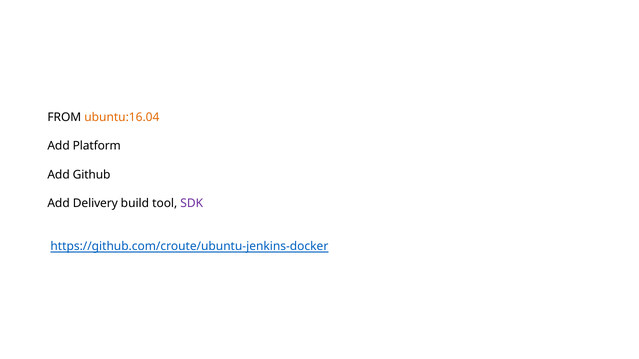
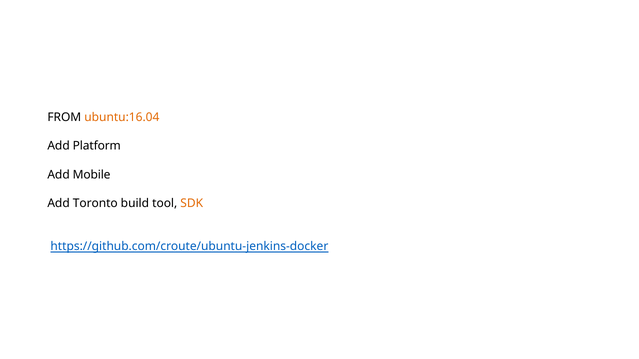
Github: Github -> Mobile
Delivery: Delivery -> Toronto
SDK colour: purple -> orange
